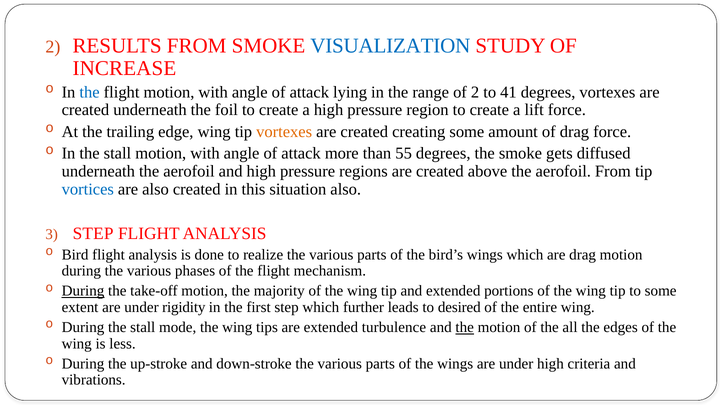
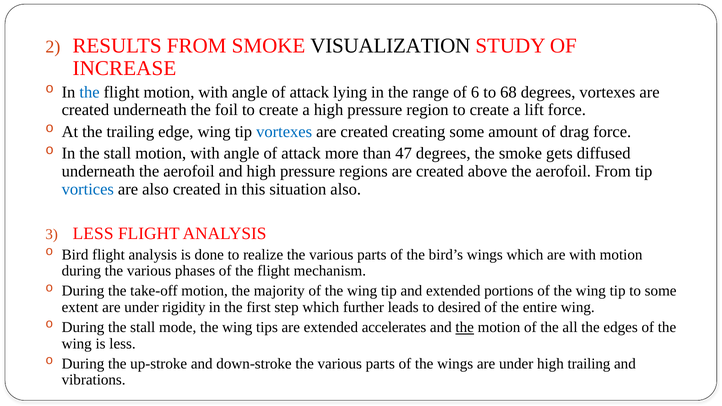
VISUALIZATION colour: blue -> black
of 2: 2 -> 6
41: 41 -> 68
vortexes at (284, 132) colour: orange -> blue
55: 55 -> 47
STEP at (93, 234): STEP -> LESS
are drag: drag -> with
During at (83, 291) underline: present -> none
turbulence: turbulence -> accelerates
high criteria: criteria -> trailing
